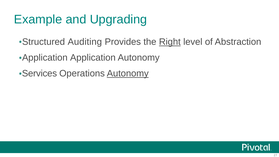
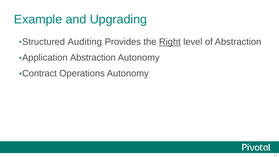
Application Application: Application -> Abstraction
Services: Services -> Contract
Autonomy at (128, 73) underline: present -> none
